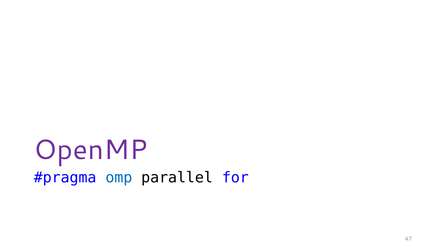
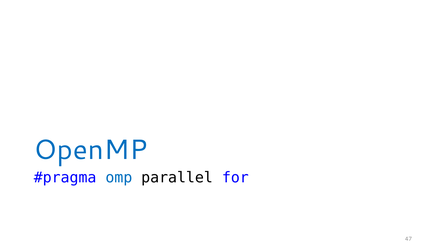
OpenMP colour: purple -> blue
